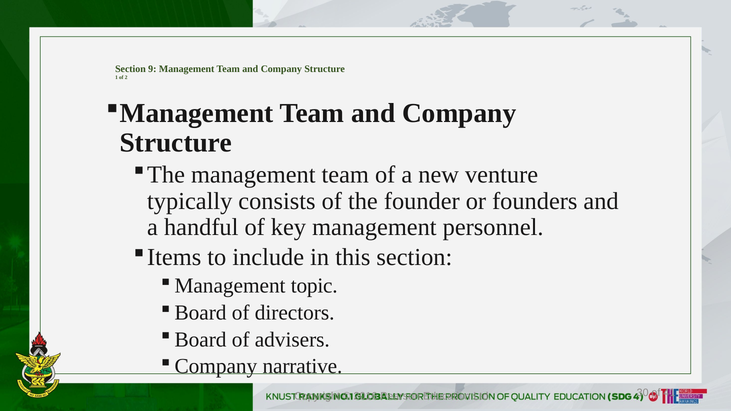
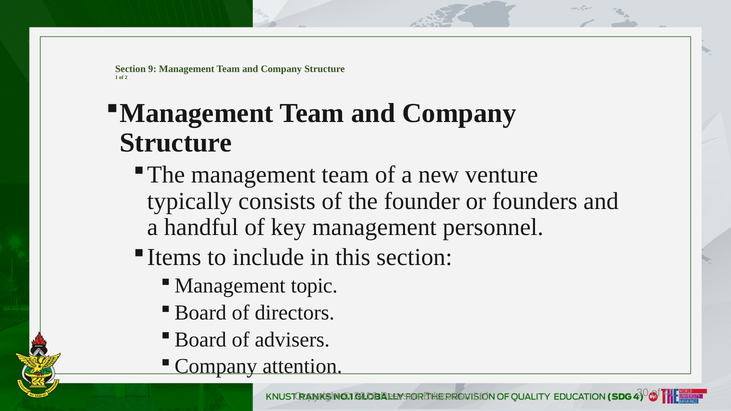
narrative: narrative -> attention
